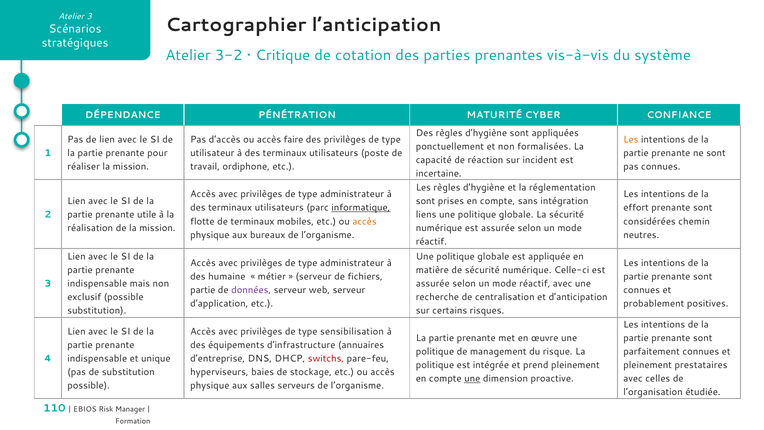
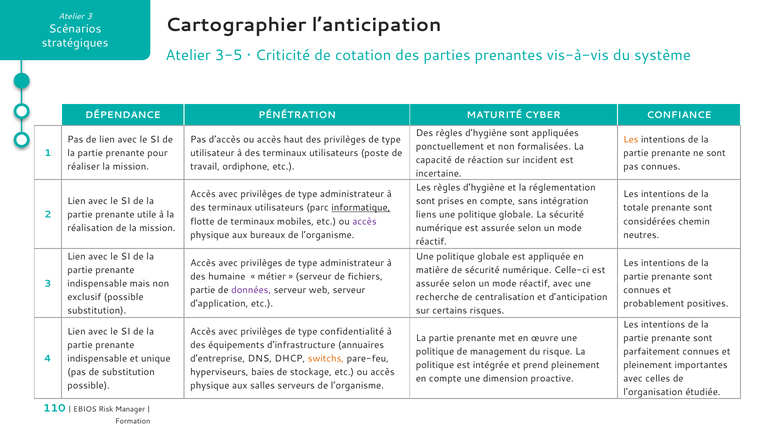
3-2: 3-2 -> 3-5
Critique: Critique -> Criticité
faire: faire -> haut
effort: effort -> totale
accès at (365, 221) colour: orange -> purple
sensibilisation: sensibilisation -> confidentialité
switchs colour: red -> orange
prestataires: prestataires -> importantes
une at (472, 378) underline: present -> none
